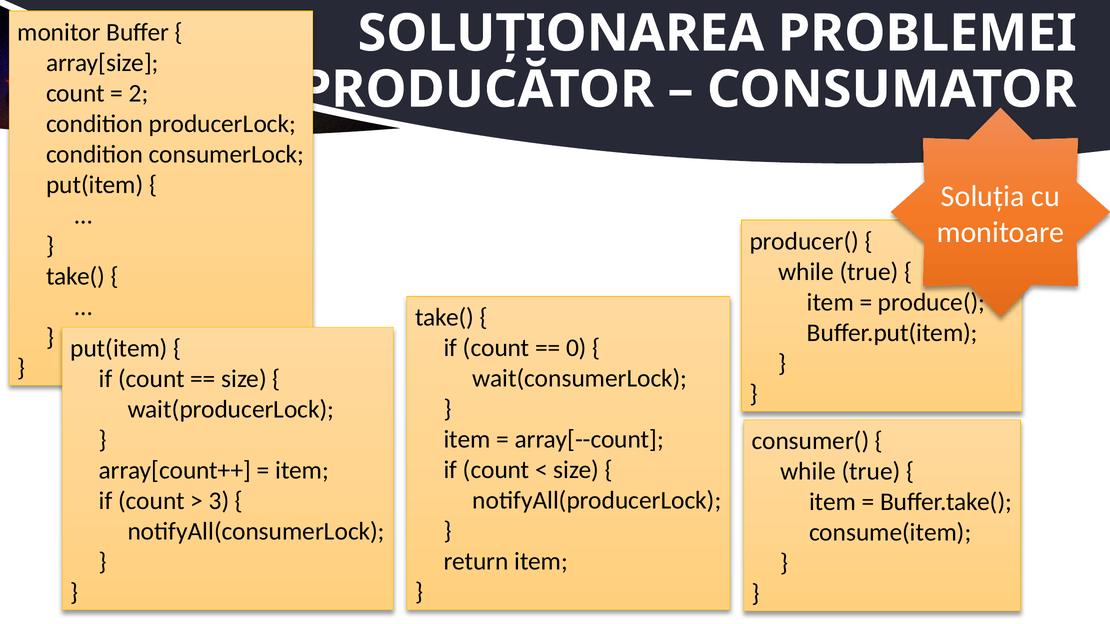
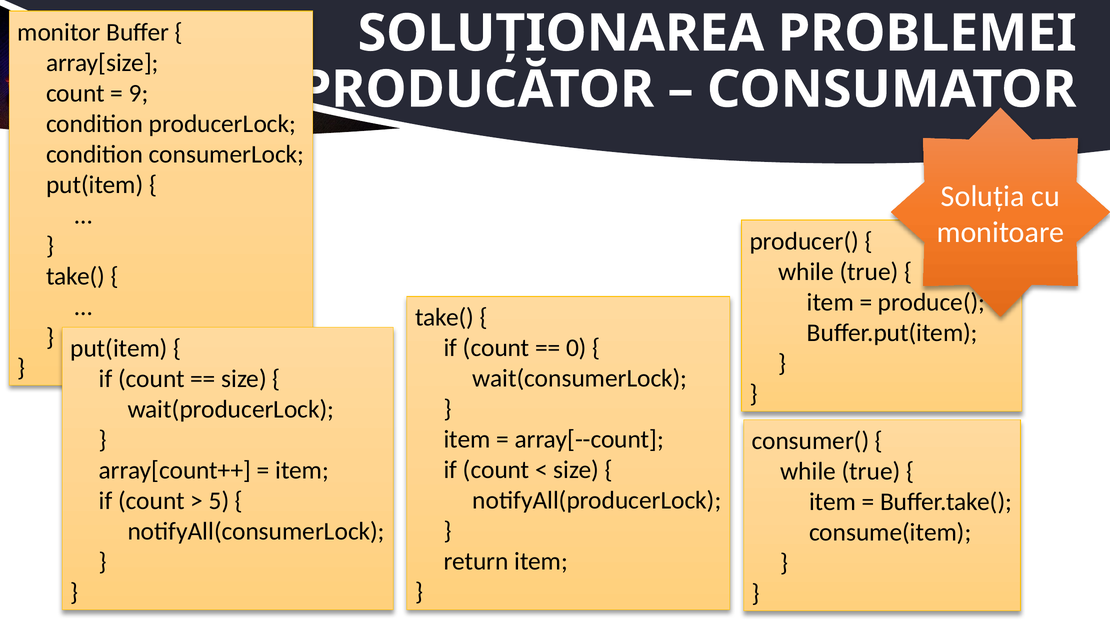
2: 2 -> 9
3: 3 -> 5
